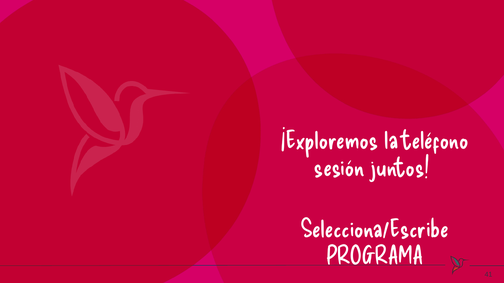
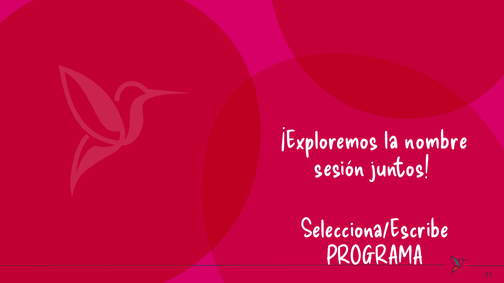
teléfono: teléfono -> nombre
